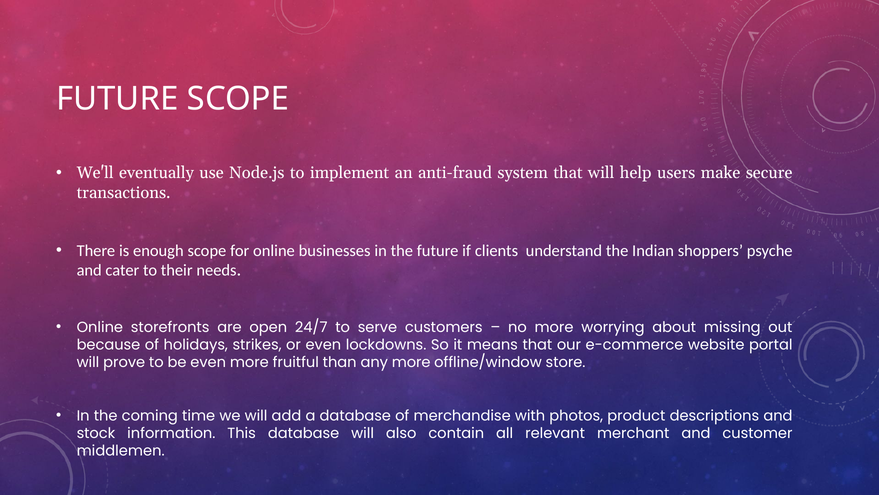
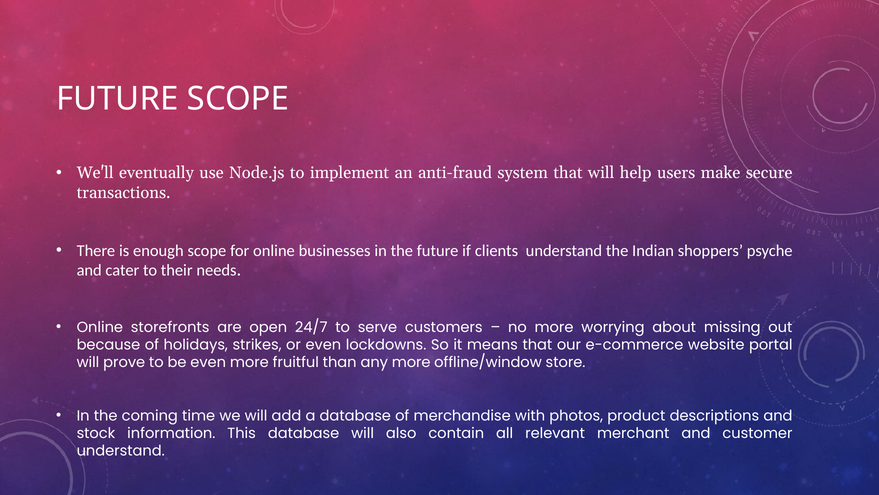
middlemen at (121, 450): middlemen -> understand
